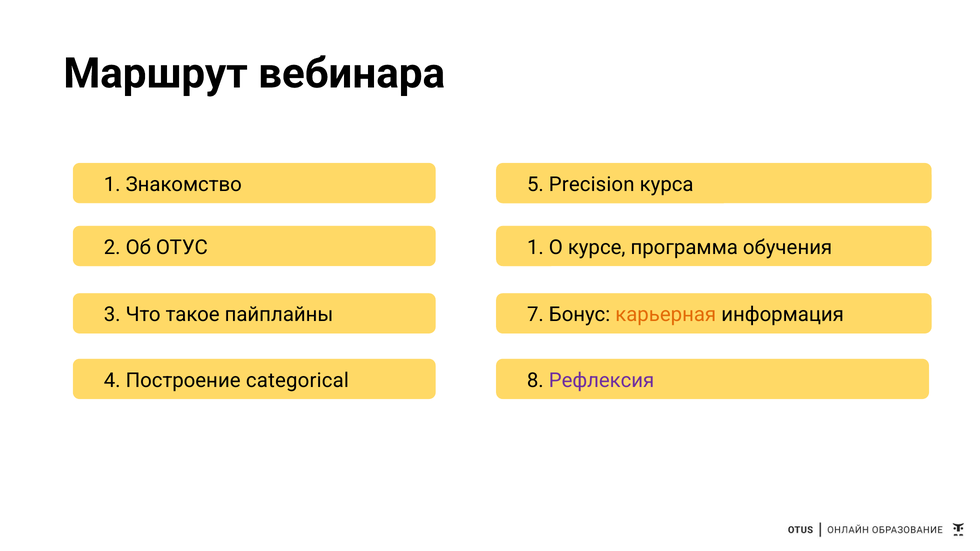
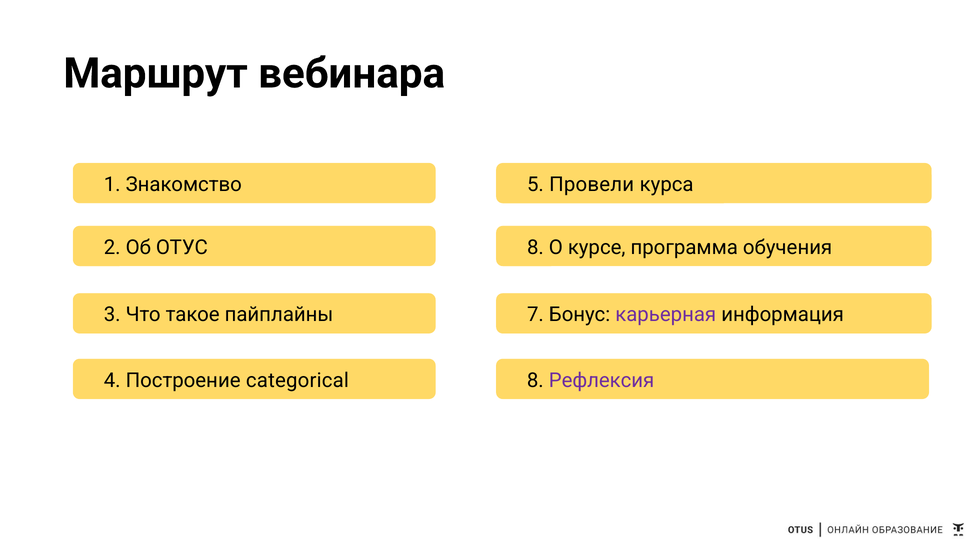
Precision: Precision -> Провели
ОТУС 1: 1 -> 8
карьерная colour: orange -> purple
